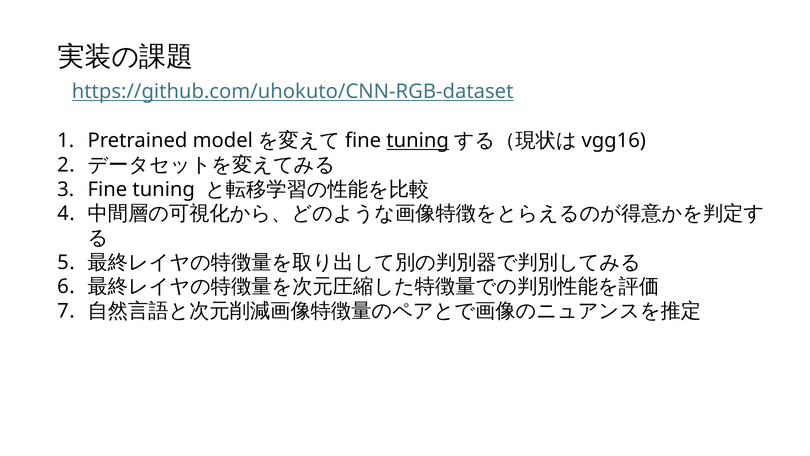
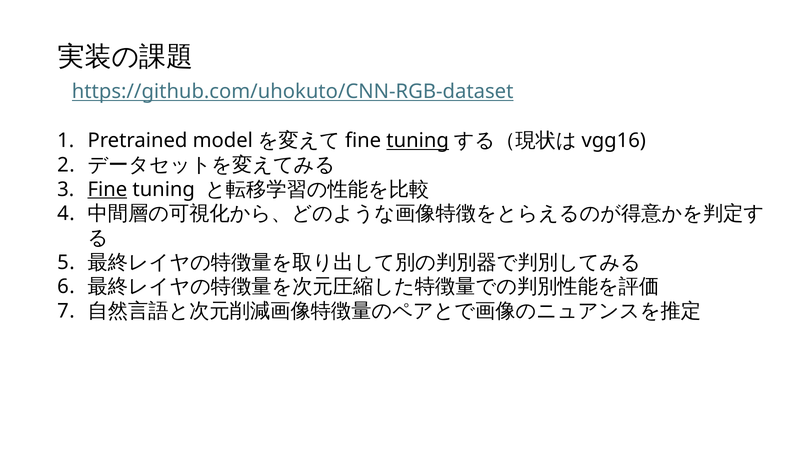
Fine at (107, 189) underline: none -> present
